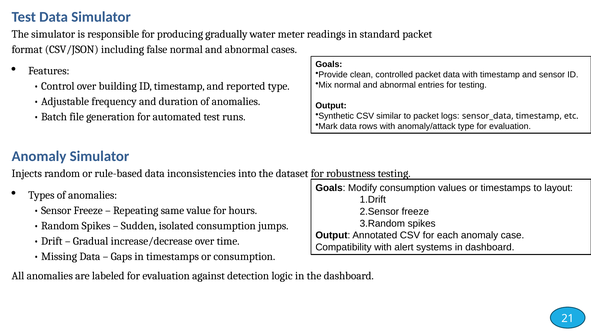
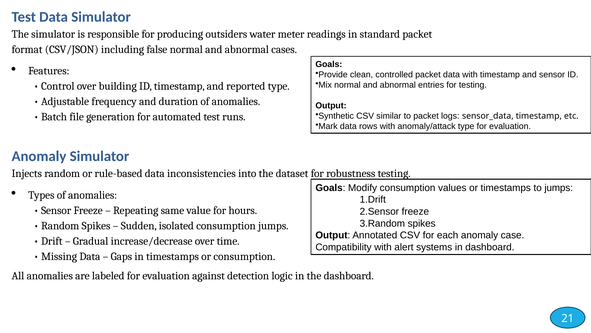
gradually: gradually -> outsiders
to layout: layout -> jumps
